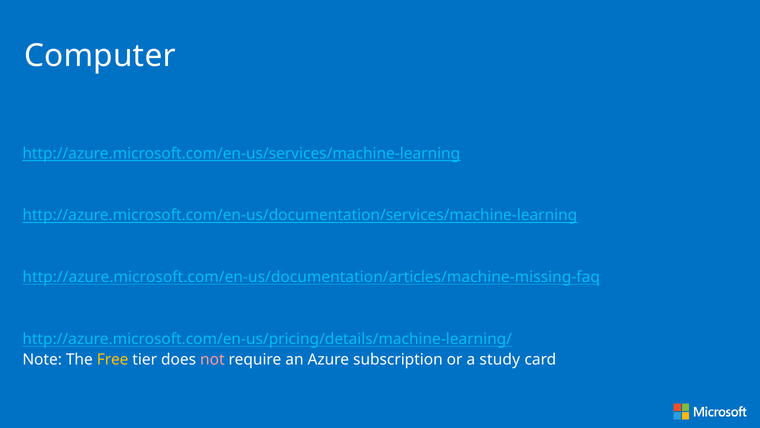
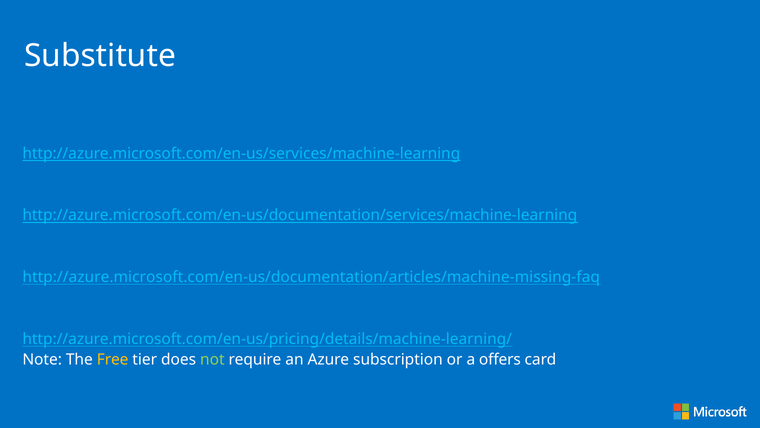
Computer: Computer -> Substitute
not colour: pink -> light green
study: study -> offers
